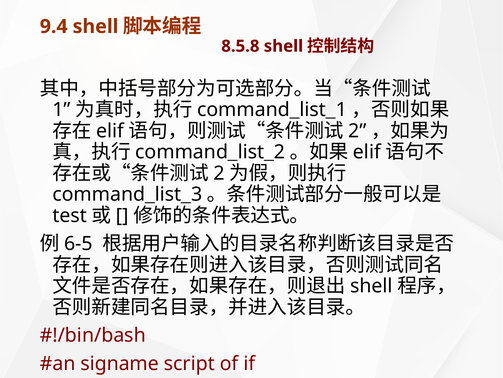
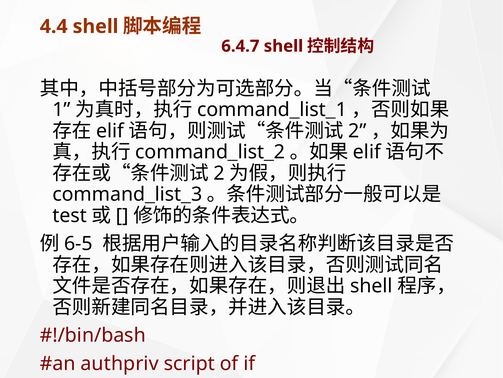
9.4: 9.4 -> 4.4
8.5.8: 8.5.8 -> 6.4.7
signame: signame -> authpriv
